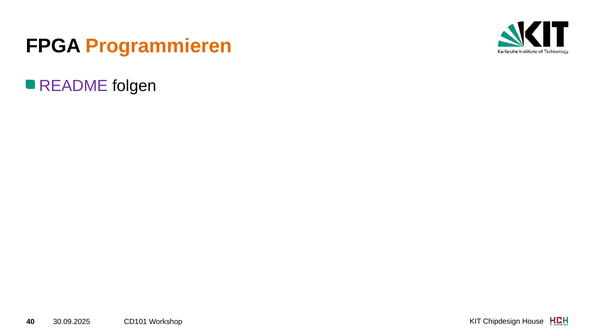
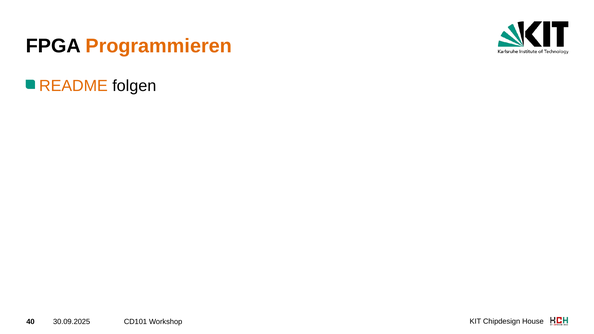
README colour: purple -> orange
